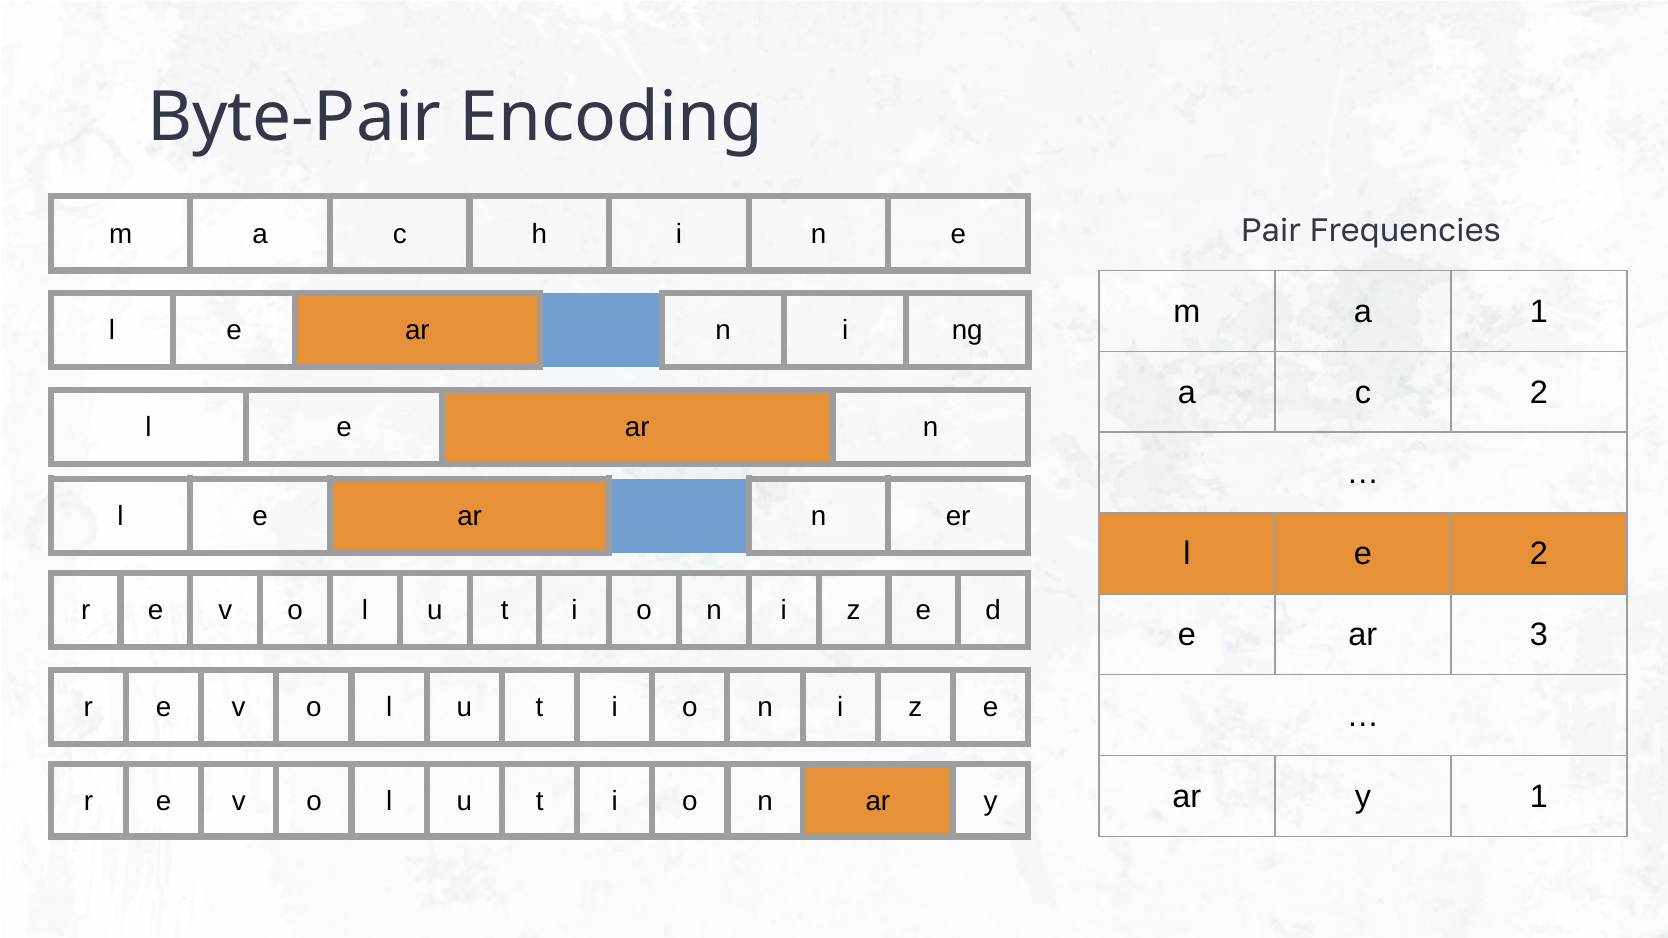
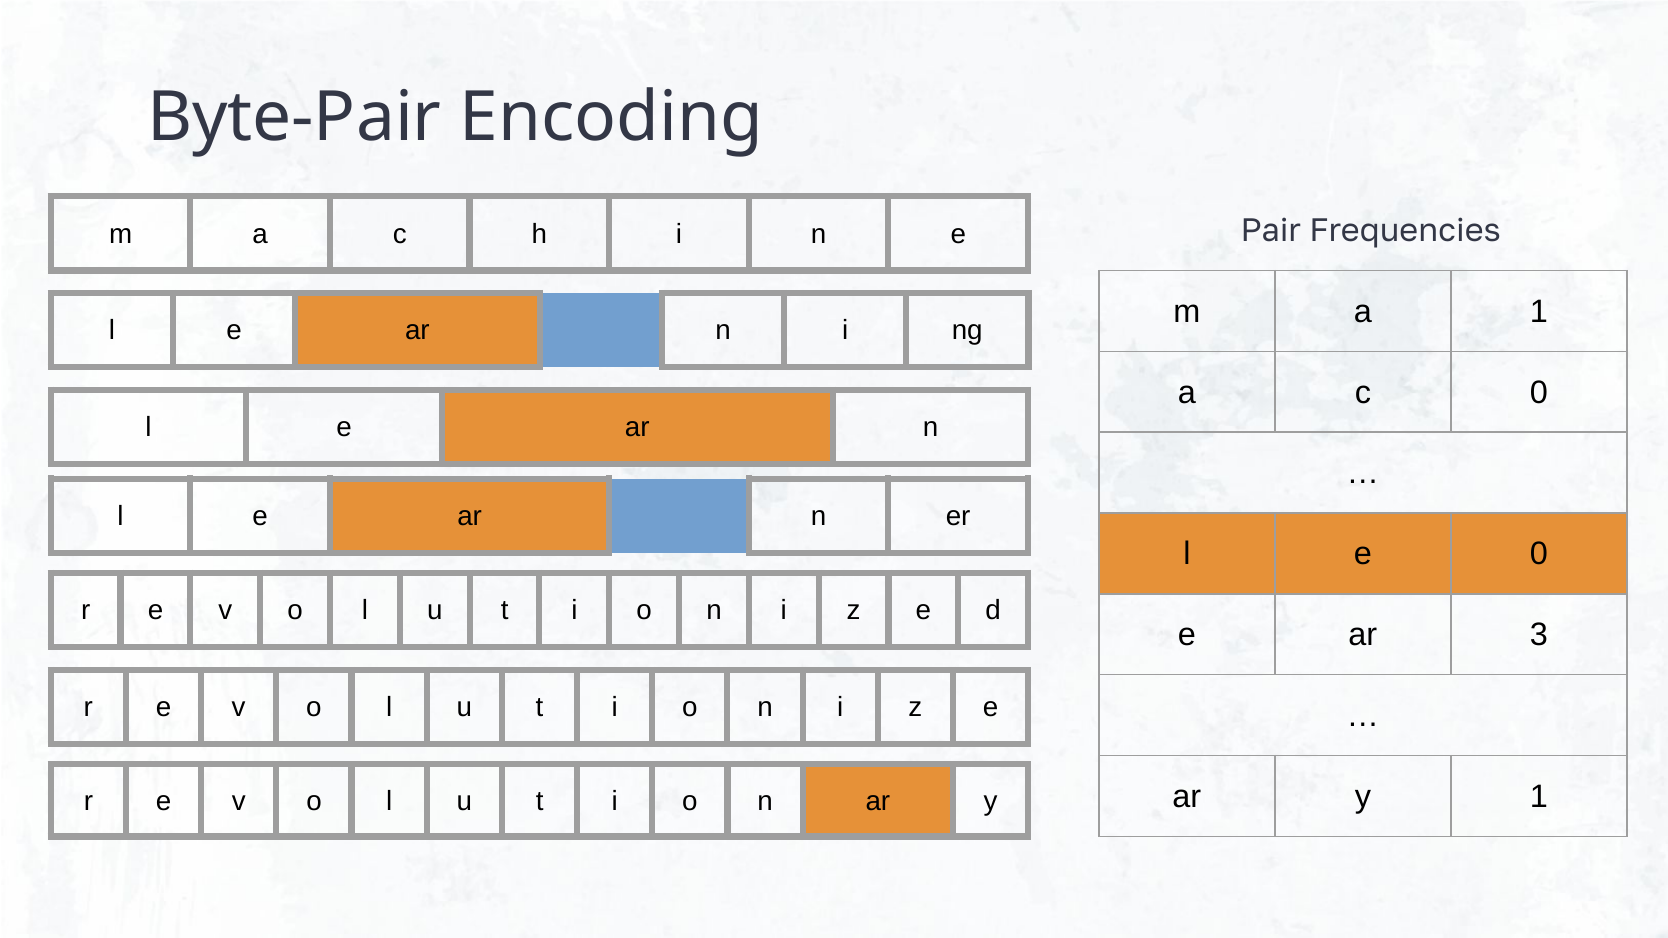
c 2: 2 -> 0
e 2: 2 -> 0
